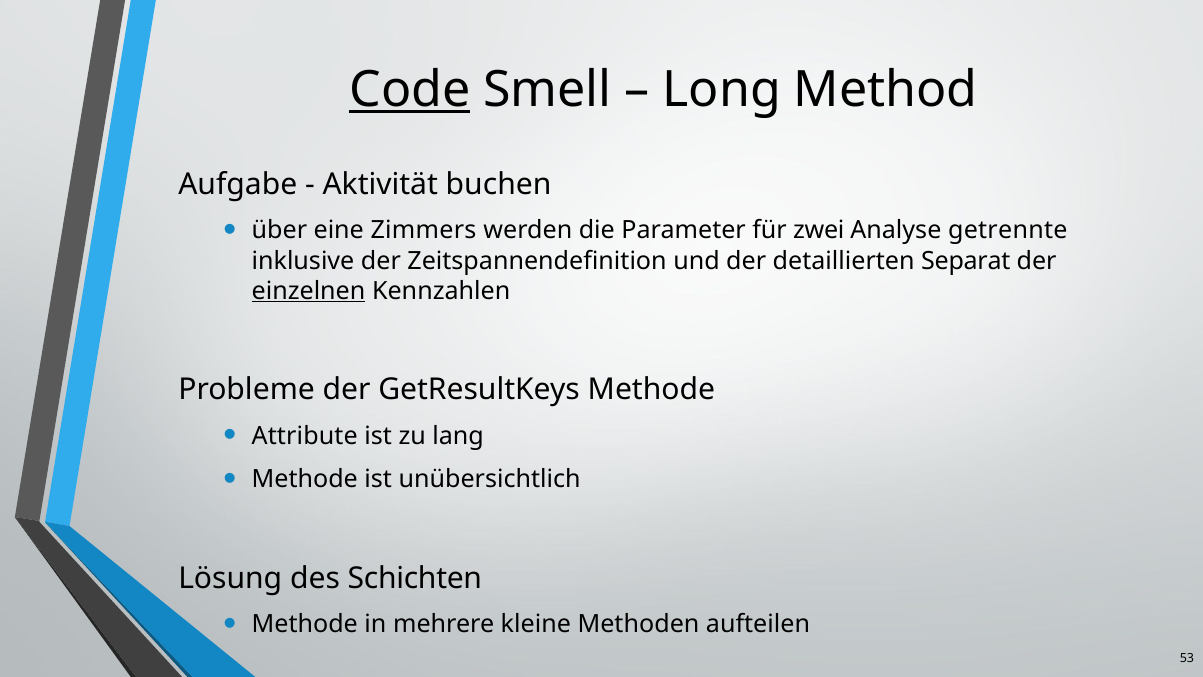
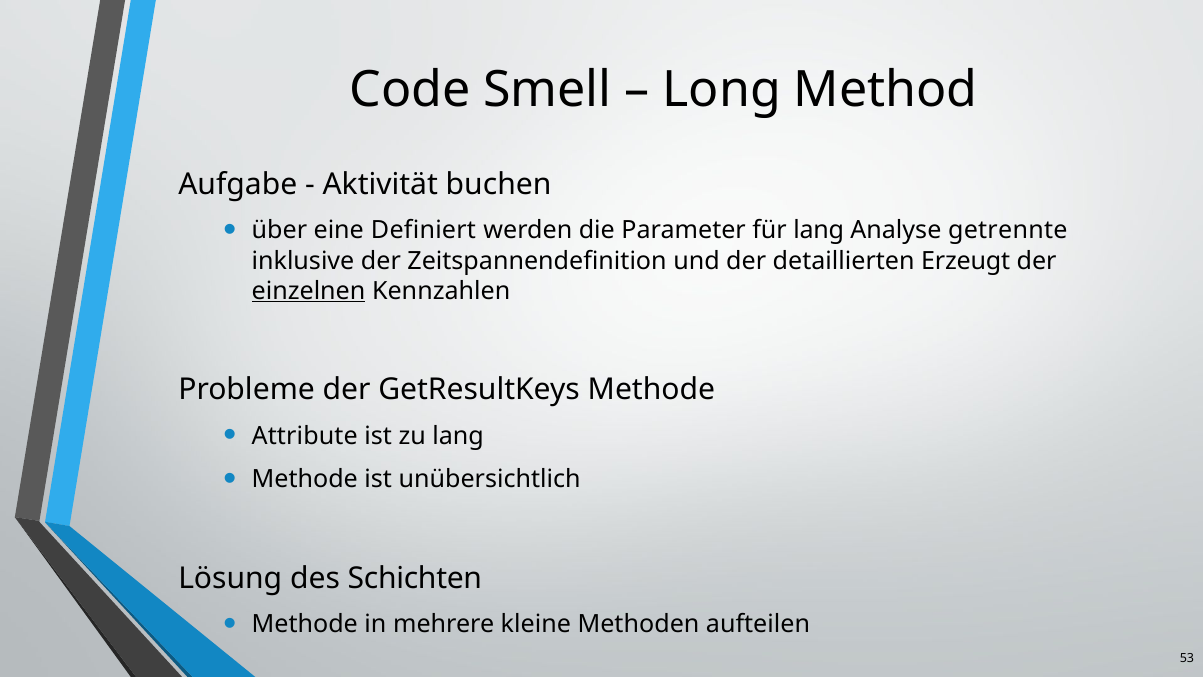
Code underline: present -> none
Zimmers: Zimmers -> Definiert
für zwei: zwei -> lang
Separat: Separat -> Erzeugt
